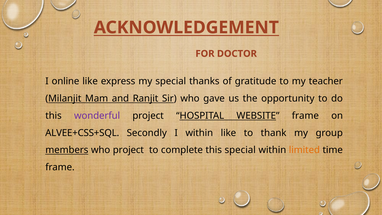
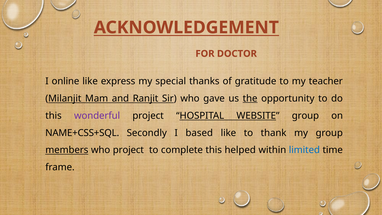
the underline: none -> present
WEBSITE frame: frame -> group
ALVEE+CSS+SQL: ALVEE+CSS+SQL -> NAME+CSS+SQL
I within: within -> based
this special: special -> helped
limited colour: orange -> blue
